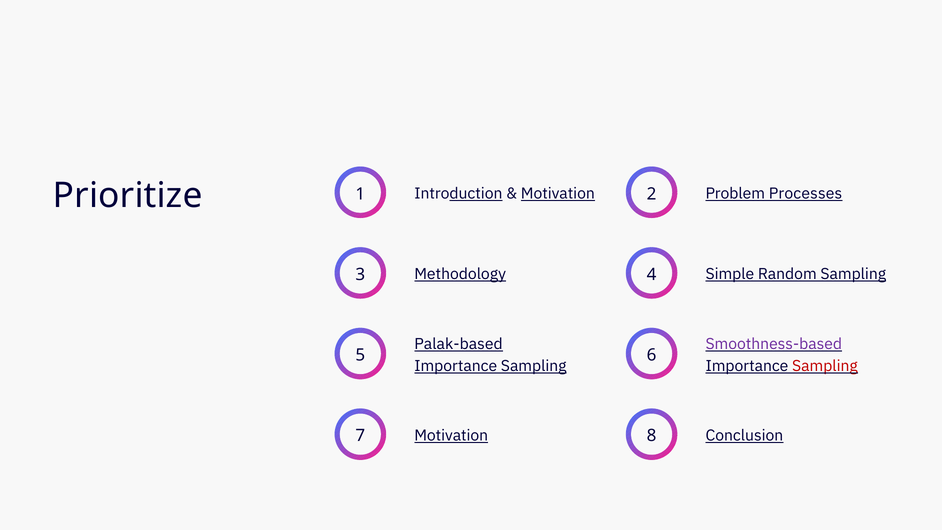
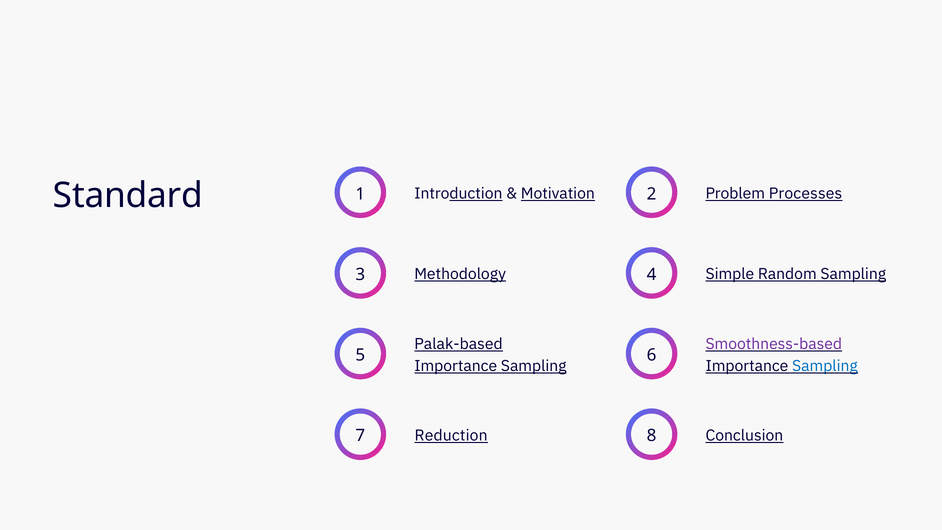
Prioritize: Prioritize -> Standard
Sampling at (825, 366) colour: red -> blue
Motivation at (451, 435): Motivation -> Reduction
